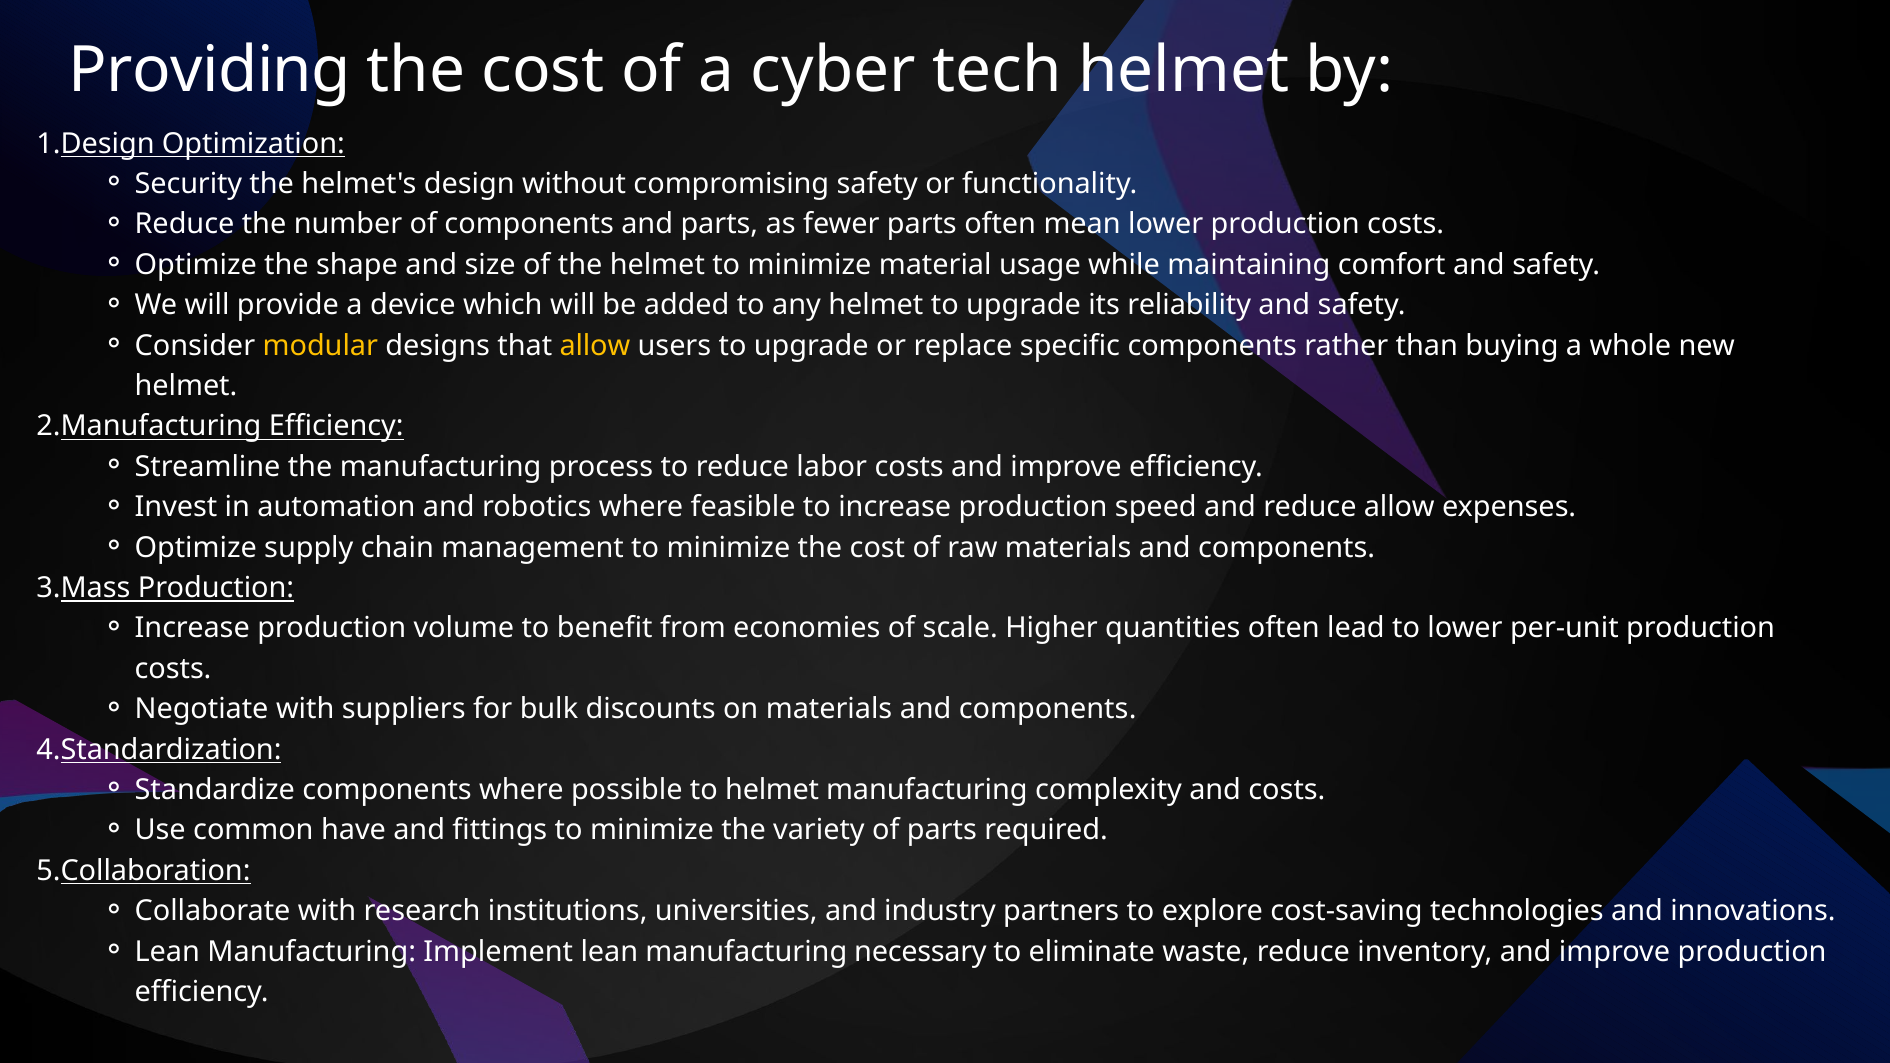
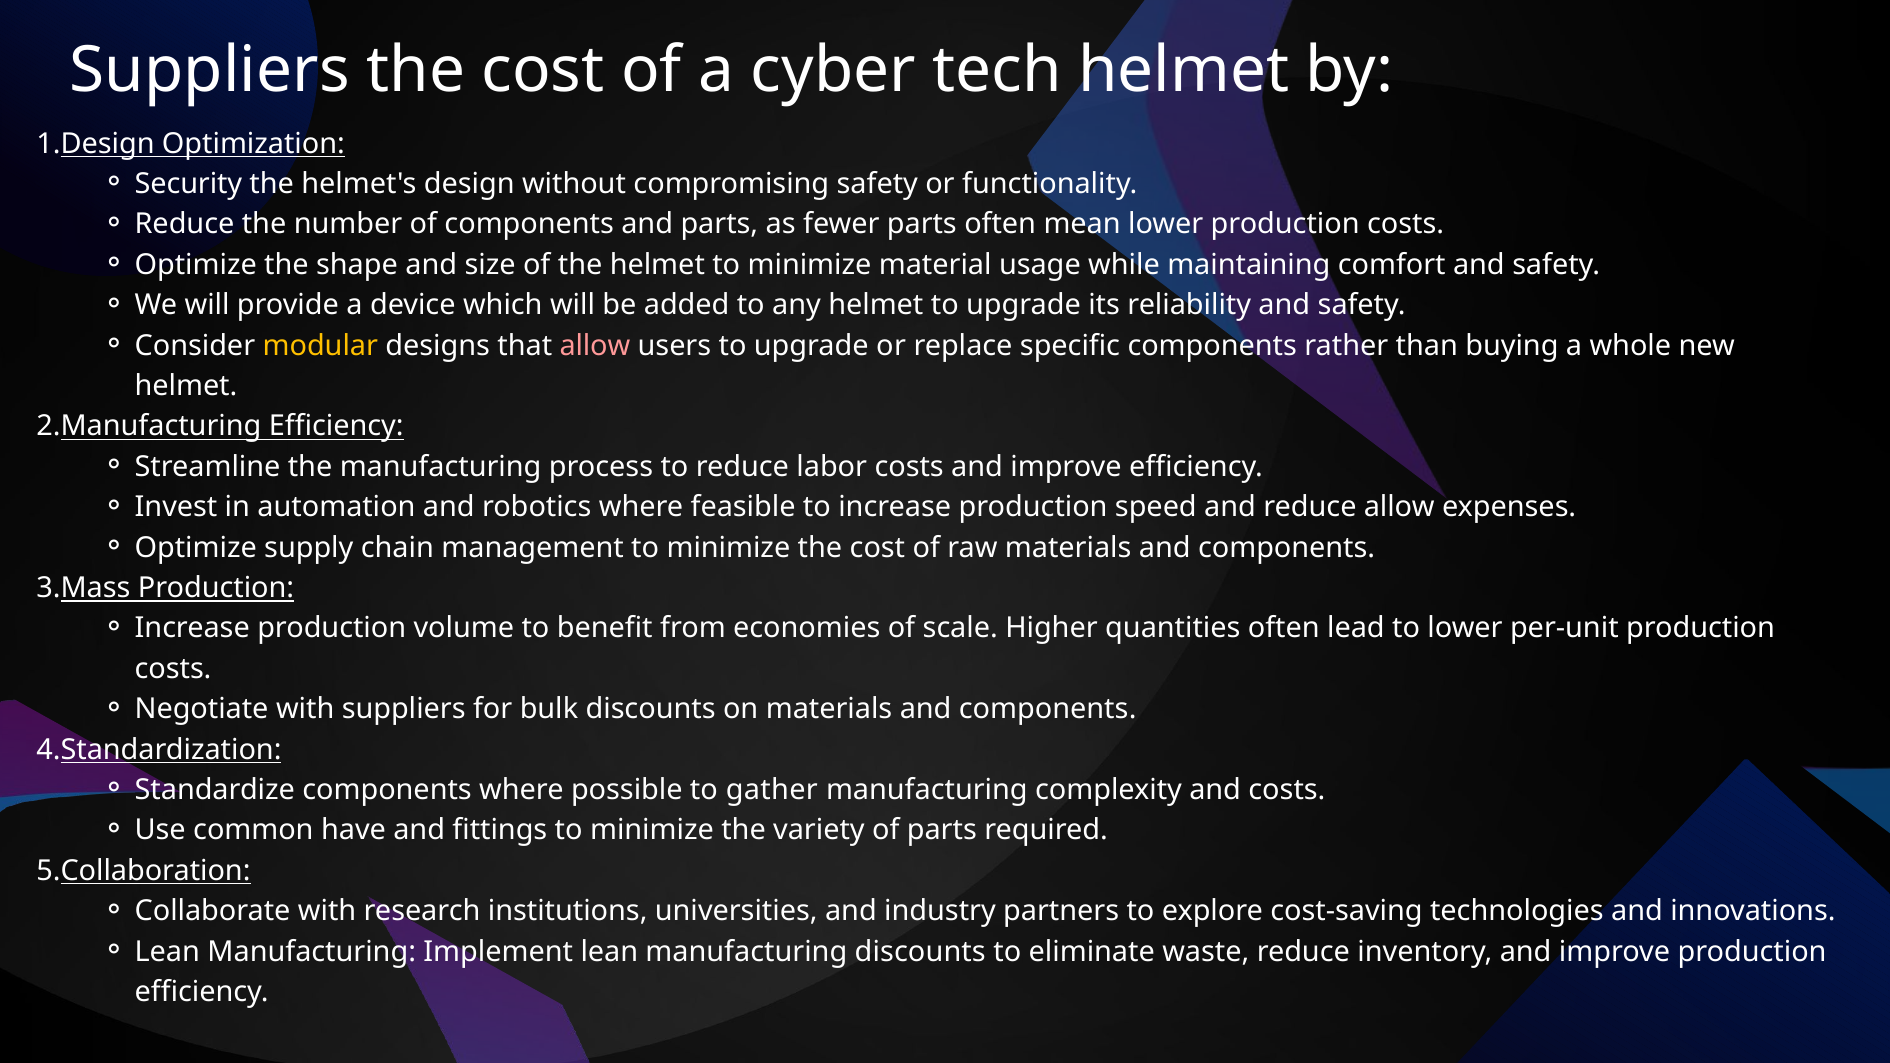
Providing at (210, 71): Providing -> Suppliers
allow at (595, 346) colour: yellow -> pink
to helmet: helmet -> gather
manufacturing necessary: necessary -> discounts
